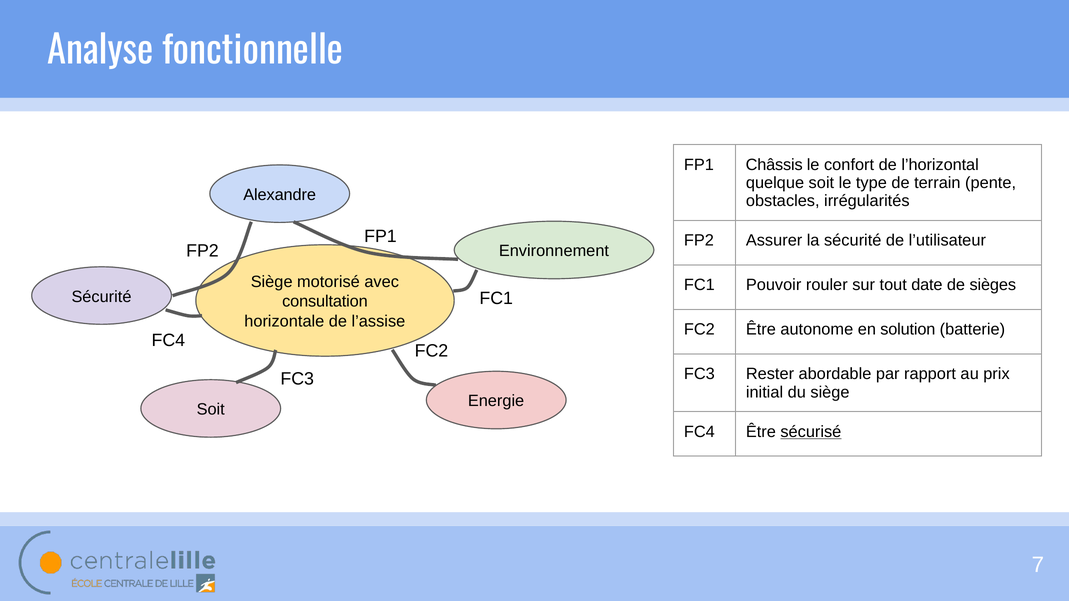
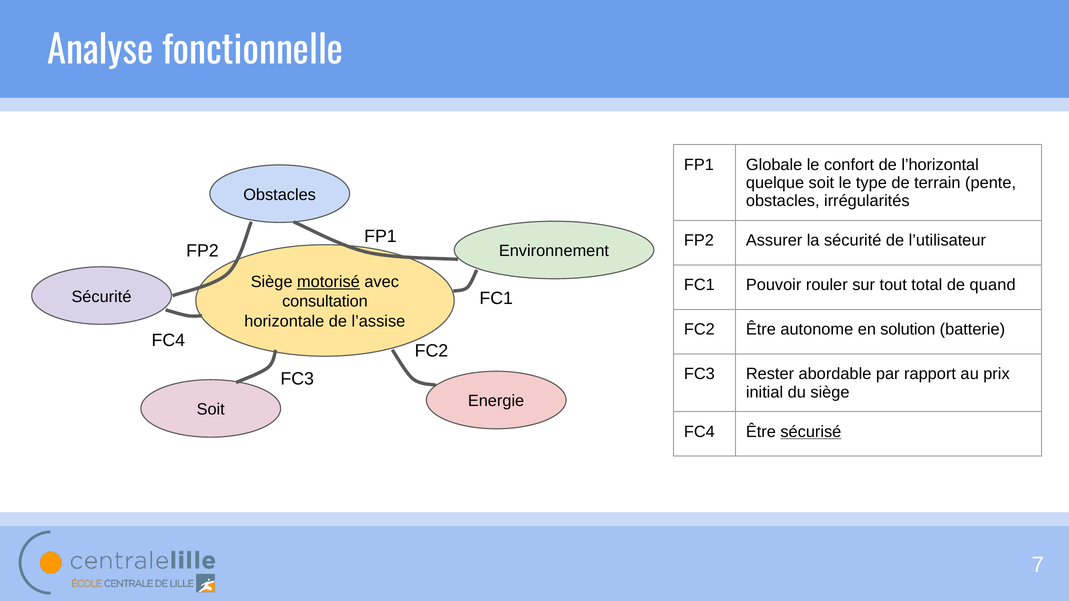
Châssis: Châssis -> Globale
Alexandre at (280, 195): Alexandre -> Obstacles
motorisé underline: none -> present
date: date -> total
sièges: sièges -> quand
